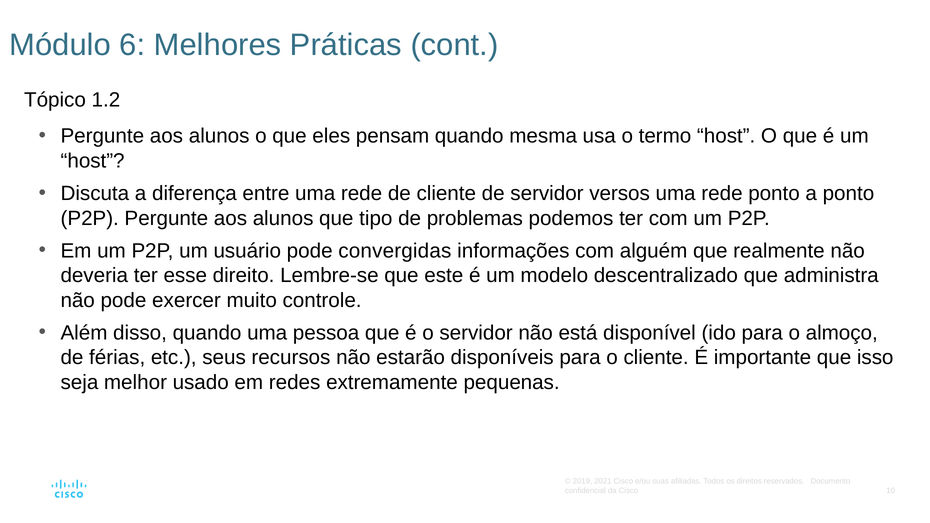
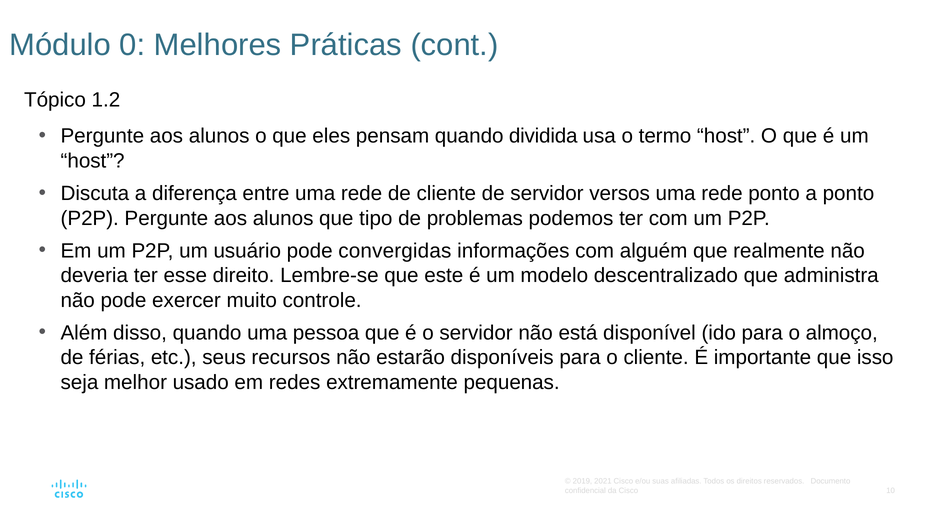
6: 6 -> 0
mesma: mesma -> dividida
